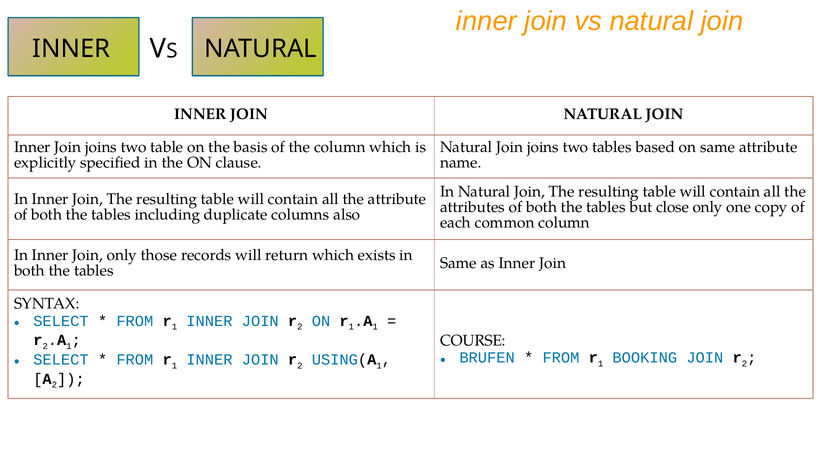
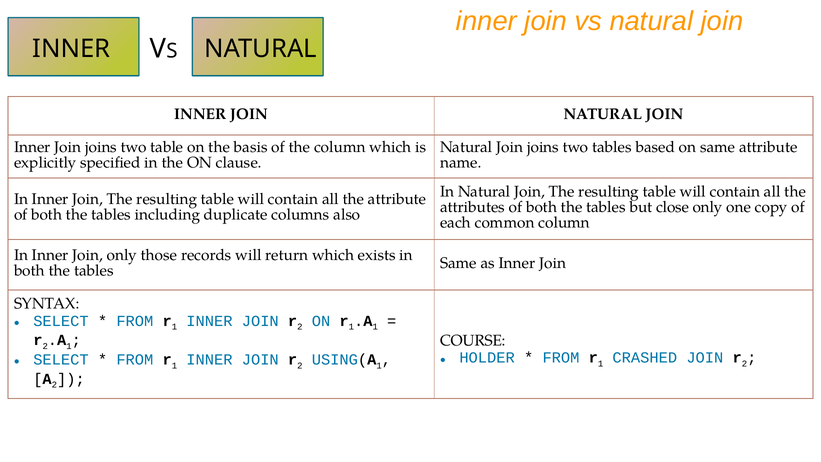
BRUFEN: BRUFEN -> HOLDER
BOOKING: BOOKING -> CRASHED
